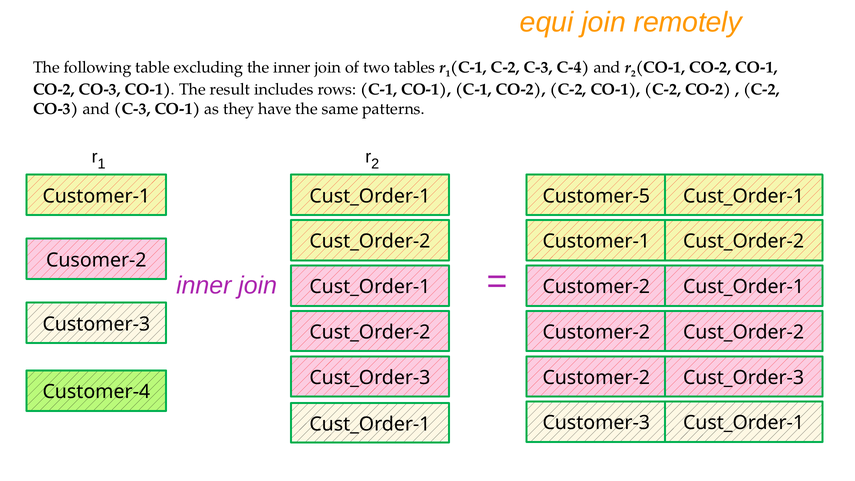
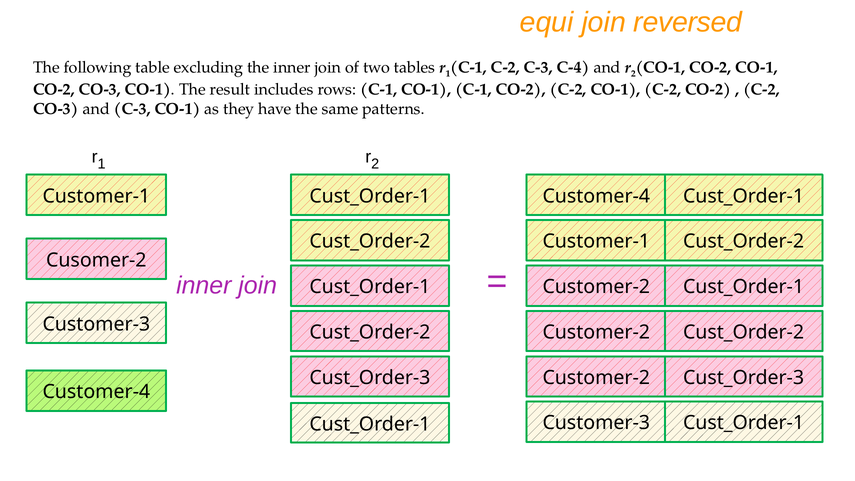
remotely: remotely -> reversed
Customer-5 at (596, 196): Customer-5 -> Customer-4
